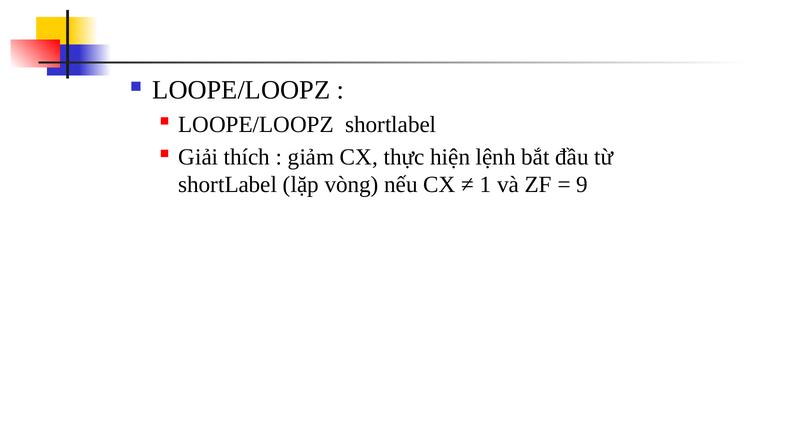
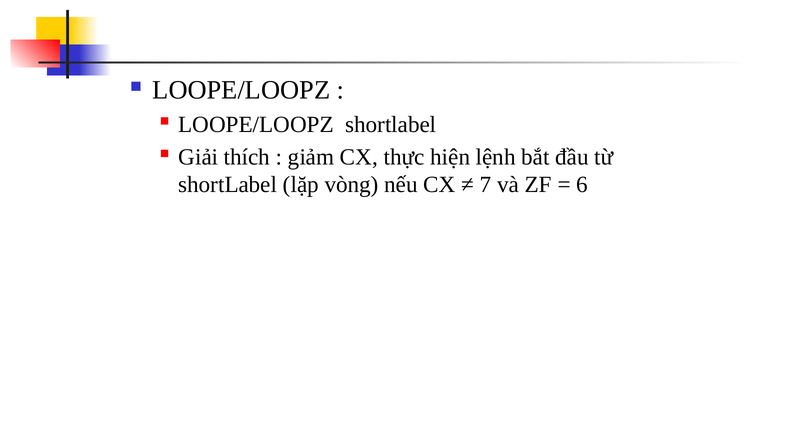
1: 1 -> 7
9: 9 -> 6
